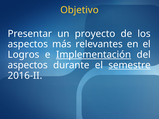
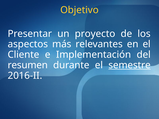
Logros: Logros -> Cliente
Implementación underline: present -> none
aspectos at (28, 65): aspectos -> resumen
